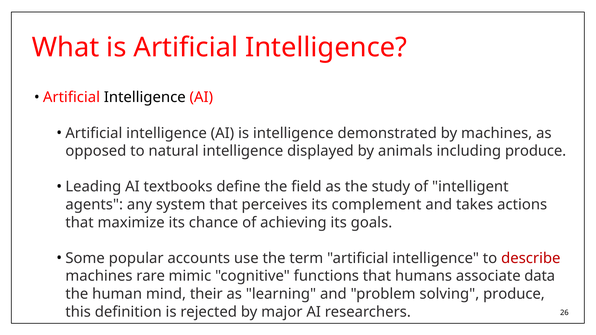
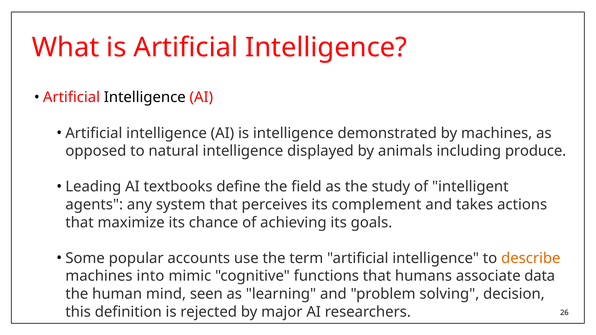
describe colour: red -> orange
rare: rare -> into
their: their -> seen
solving produce: produce -> decision
